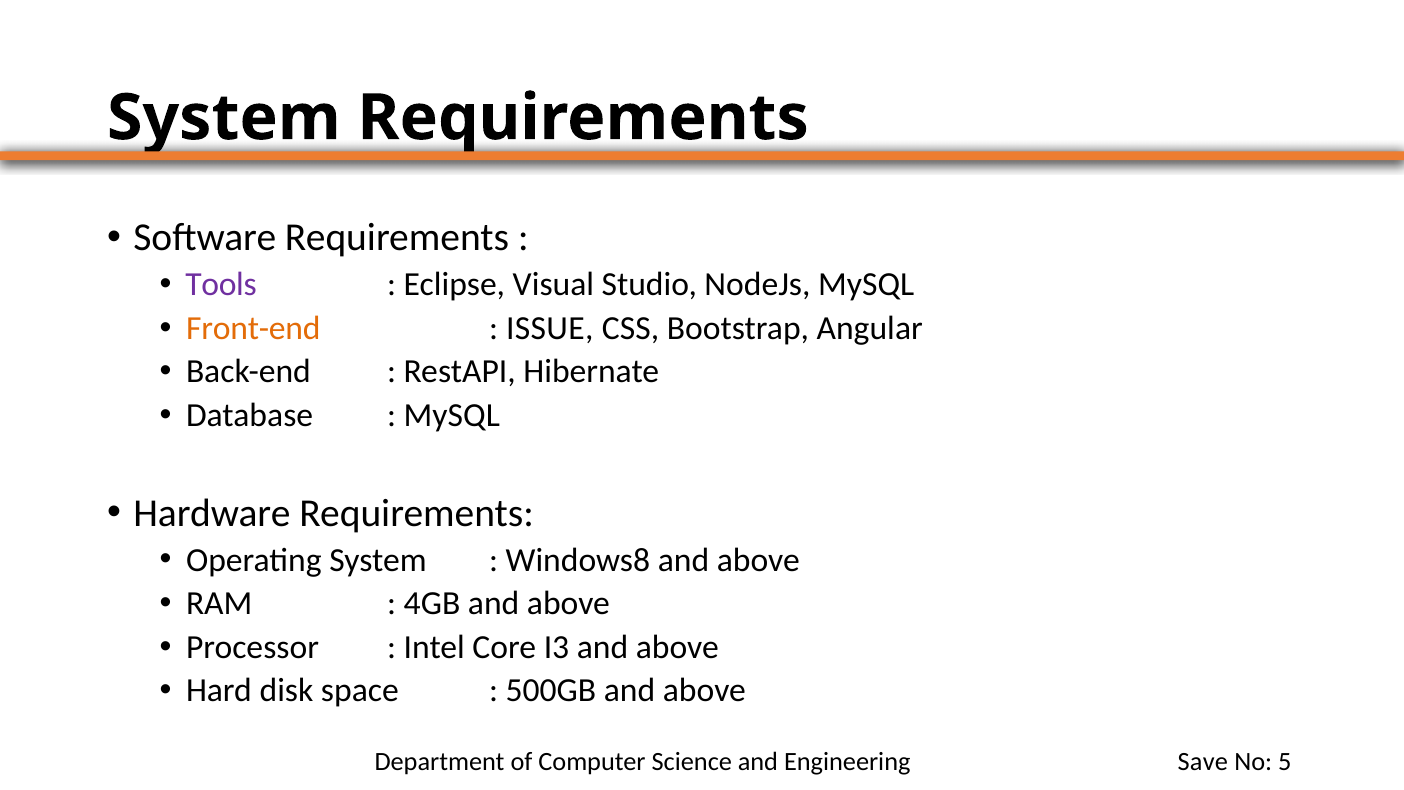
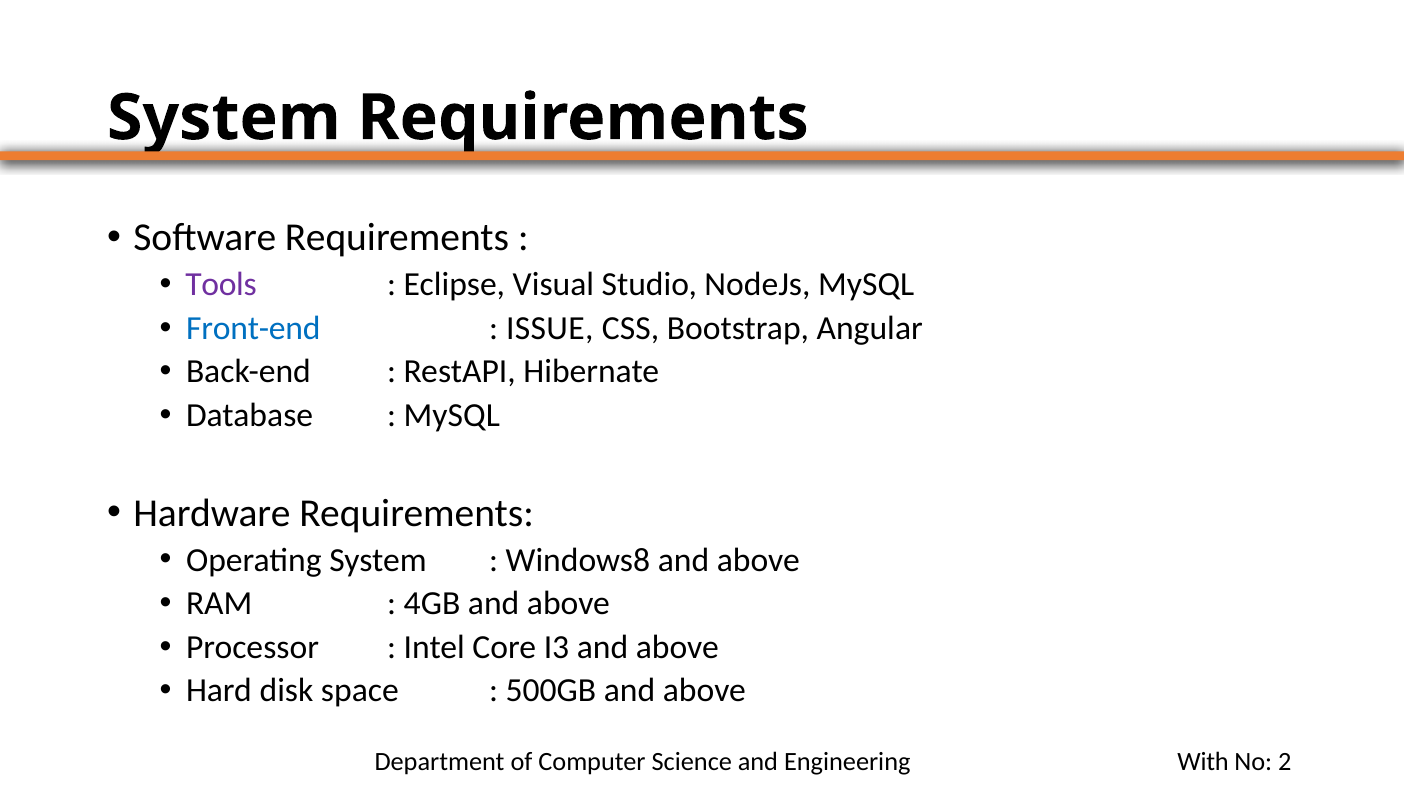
Front-end colour: orange -> blue
Save: Save -> With
5: 5 -> 2
